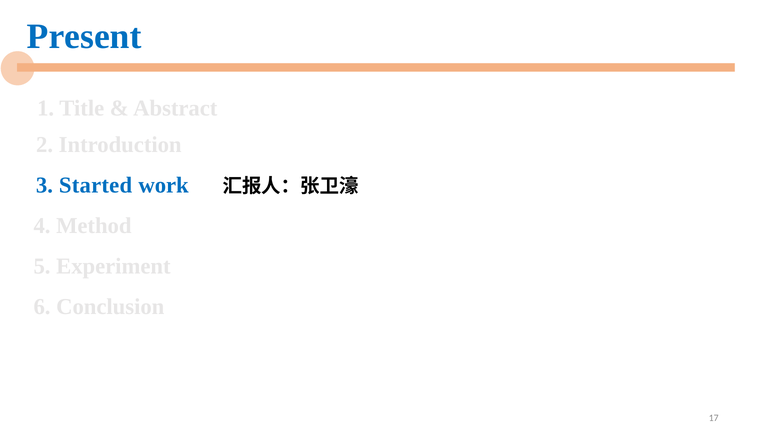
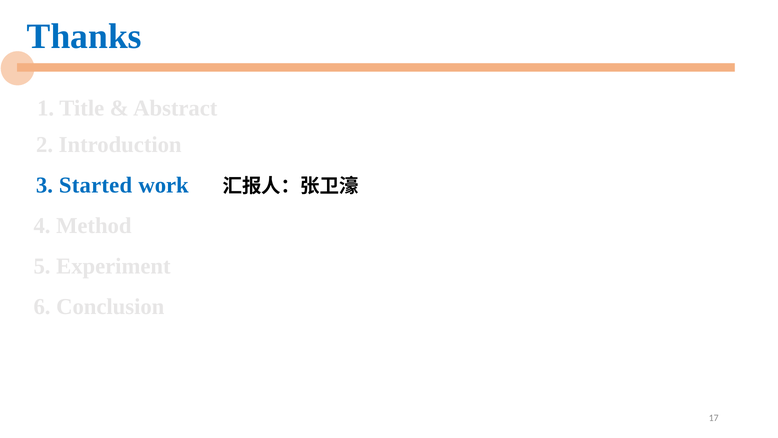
Present: Present -> Thanks
